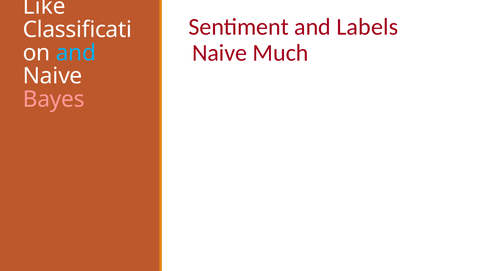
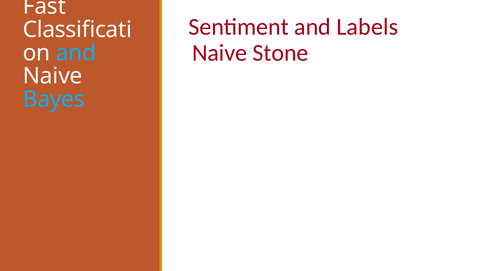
Like: Like -> Fast
Much: Much -> Stone
Bayes colour: pink -> light blue
